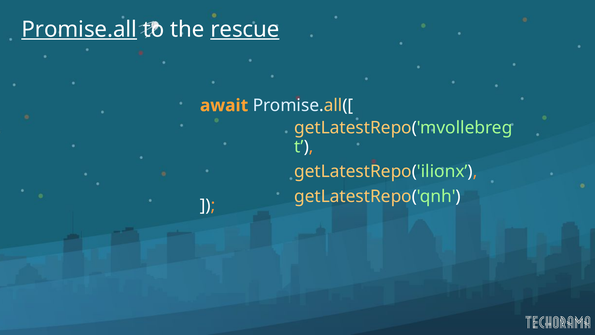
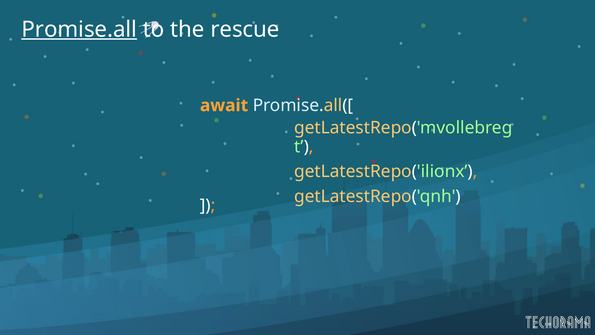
rescue underline: present -> none
